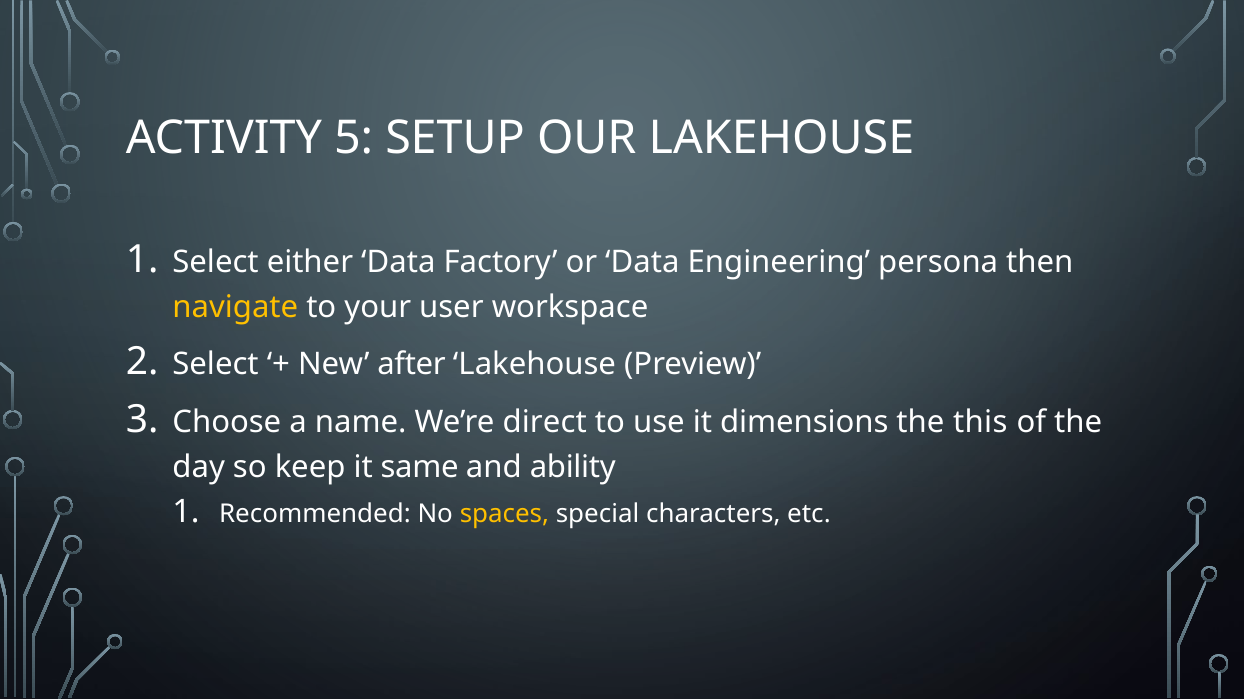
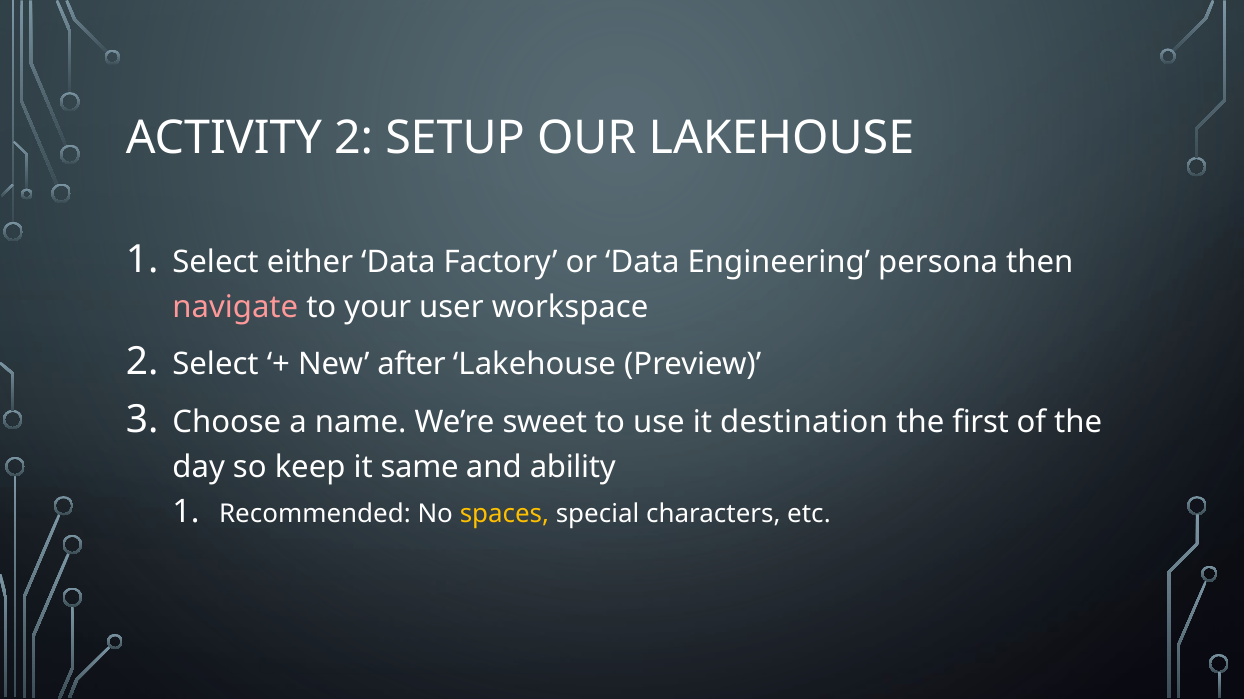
ACTIVITY 5: 5 -> 2
navigate colour: yellow -> pink
direct: direct -> sweet
dimensions: dimensions -> destination
this: this -> first
